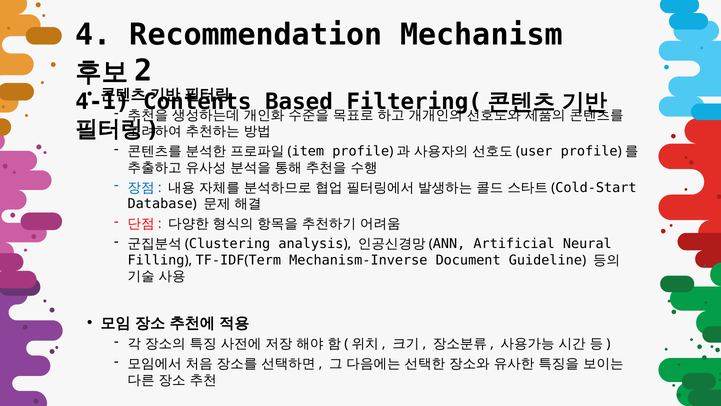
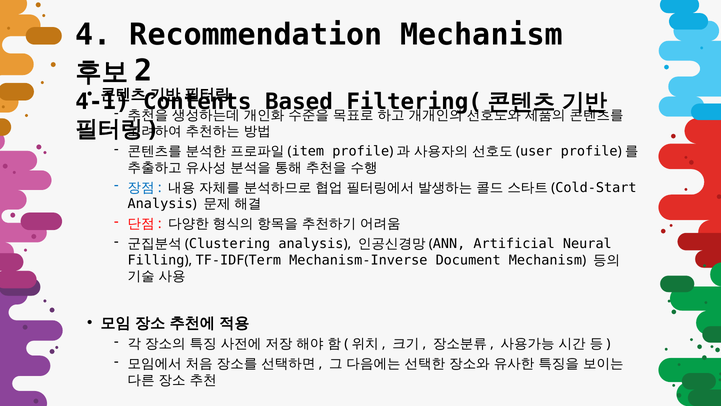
Database at (160, 204): Database -> Analysis
Document Guideline: Guideline -> Mechanism
